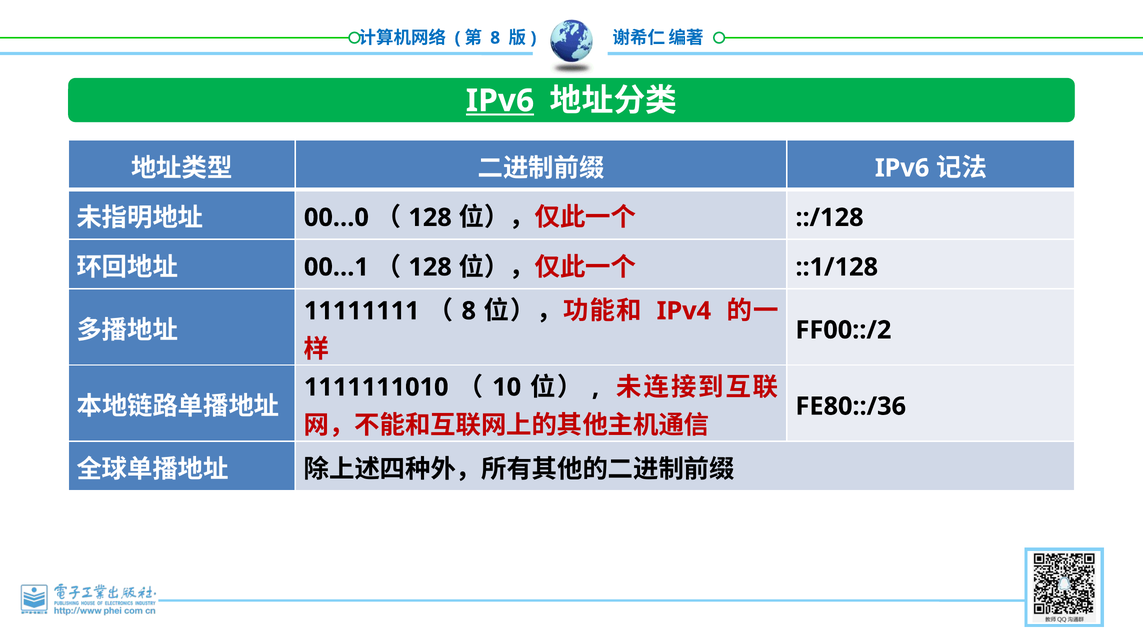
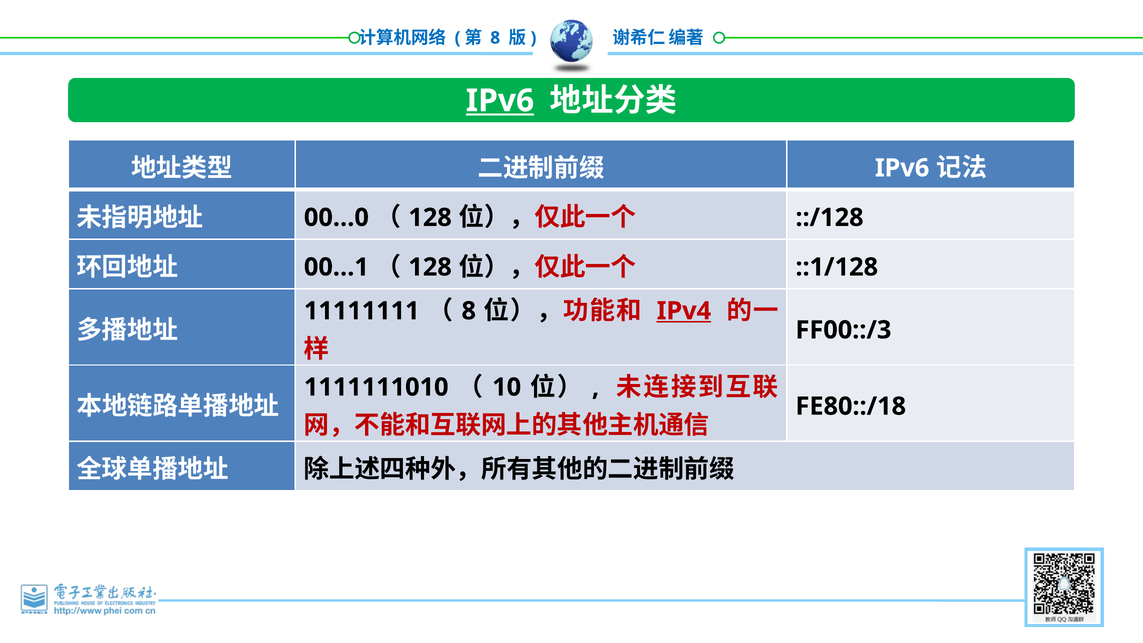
IPv4 underline: none -> present
FF00::/2: FF00::/2 -> FF00::/3
FE80::/36: FE80::/36 -> FE80::/18
